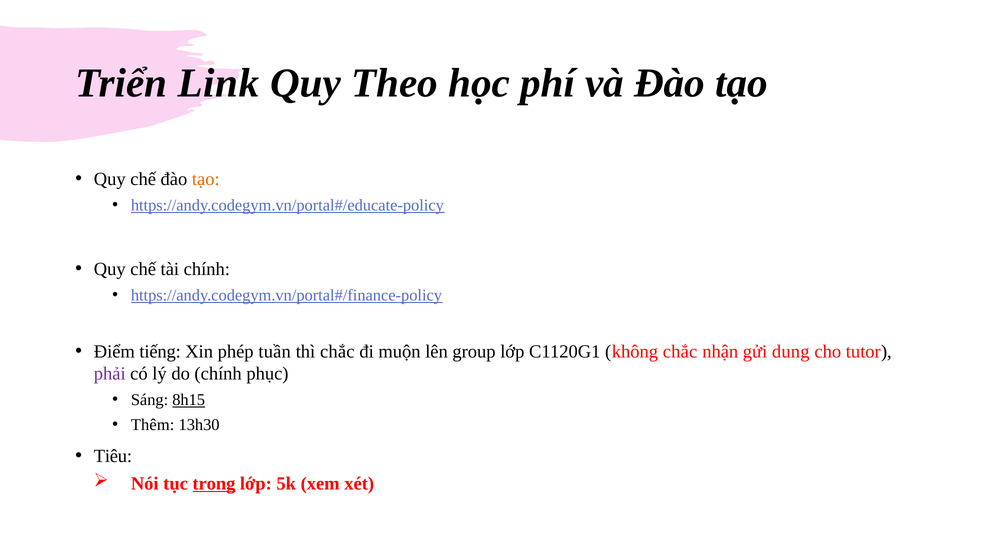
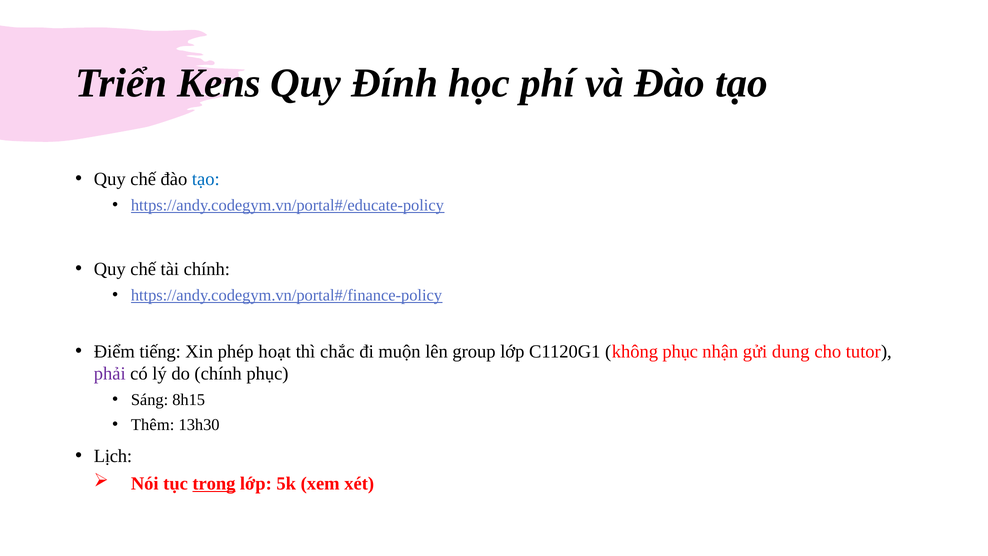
Link: Link -> Kens
Theo: Theo -> Đính
tạo at (206, 179) colour: orange -> blue
tuần: tuần -> hoạt
không chắc: chắc -> phục
8h15 underline: present -> none
Tiêu: Tiêu -> Lịch
